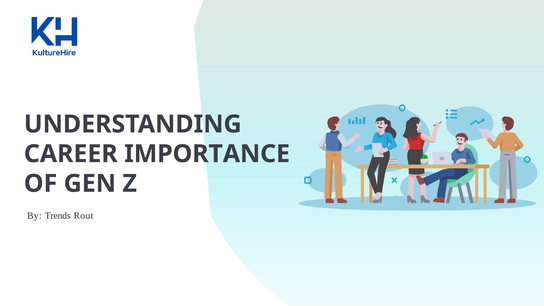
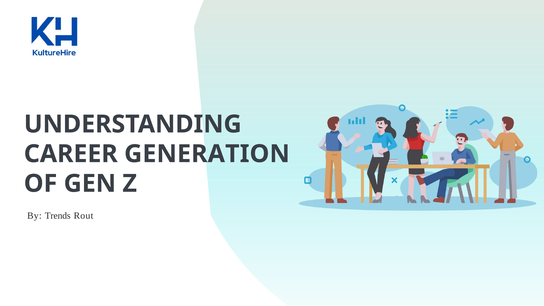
IMPORTANCE: IMPORTANCE -> GENERATION
